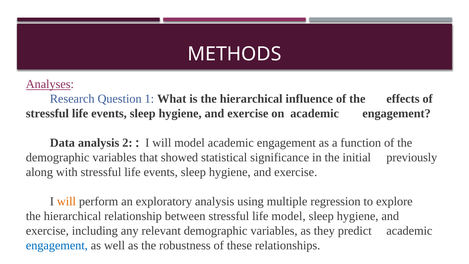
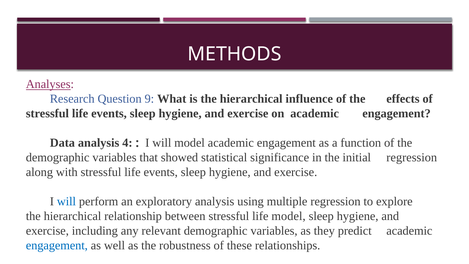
1: 1 -> 9
2: 2 -> 4
initial previously: previously -> regression
will at (66, 201) colour: orange -> blue
